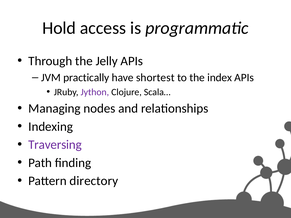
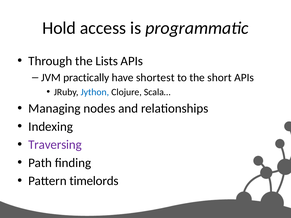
Jelly: Jelly -> Lists
index: index -> short
Jython colour: purple -> blue
directory: directory -> timelords
